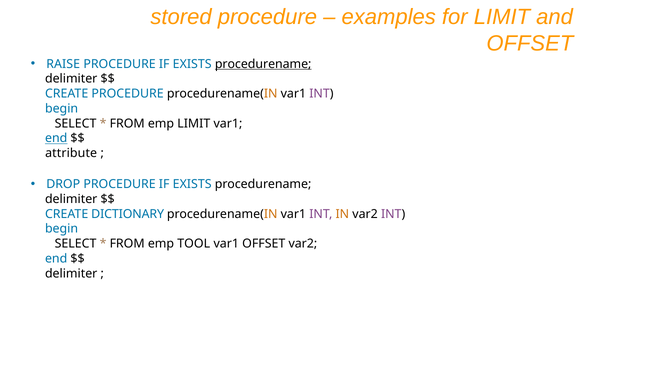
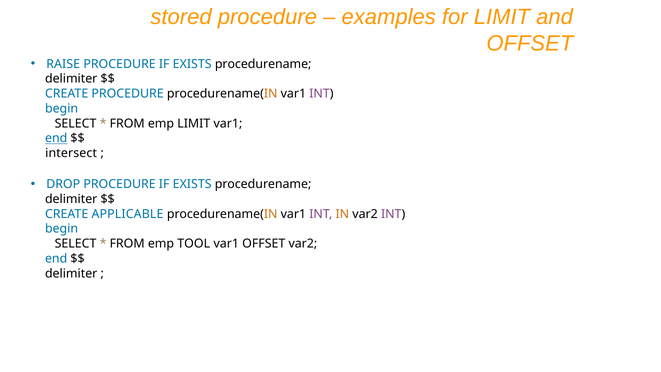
procedurename at (263, 64) underline: present -> none
attribute: attribute -> intersect
DICTIONARY: DICTIONARY -> APPLICABLE
